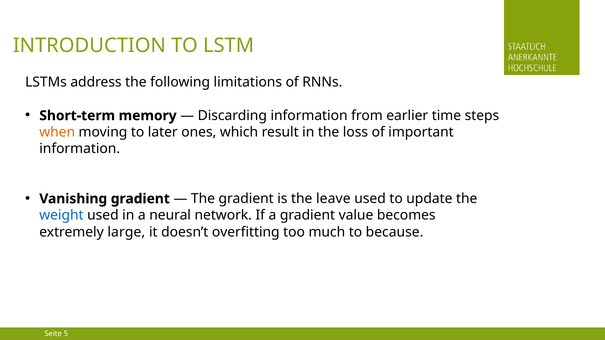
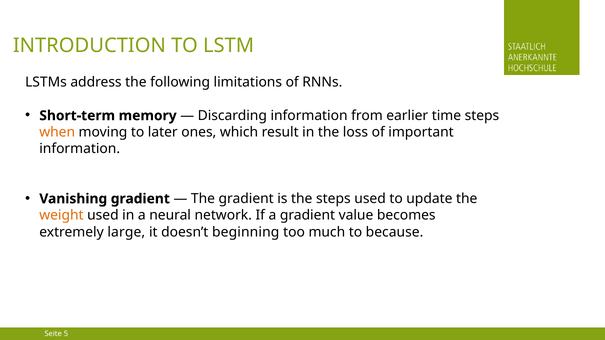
the leave: leave -> steps
weight colour: blue -> orange
overfitting: overfitting -> beginning
